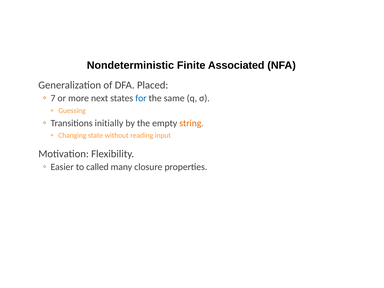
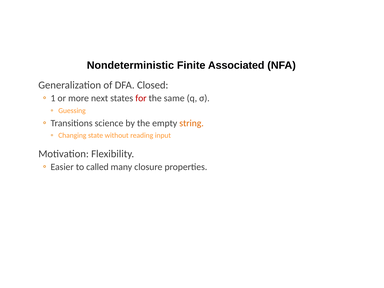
Placed: Placed -> Closed
7: 7 -> 1
for colour: blue -> red
initially: initially -> science
